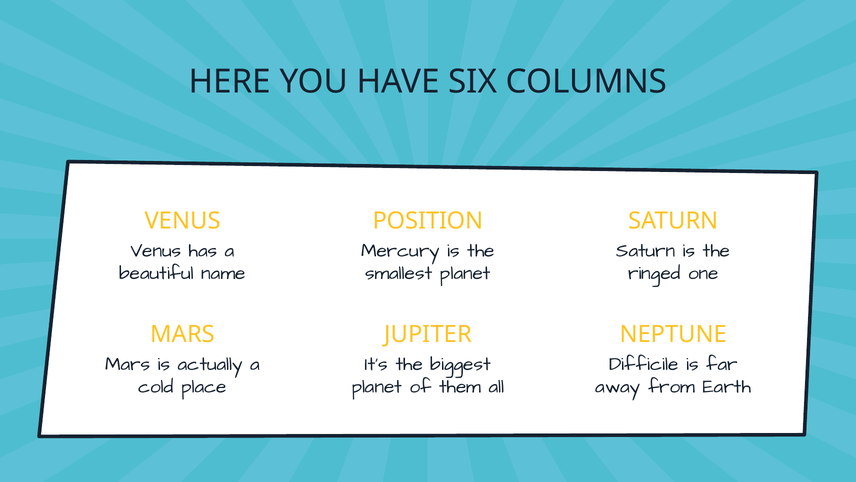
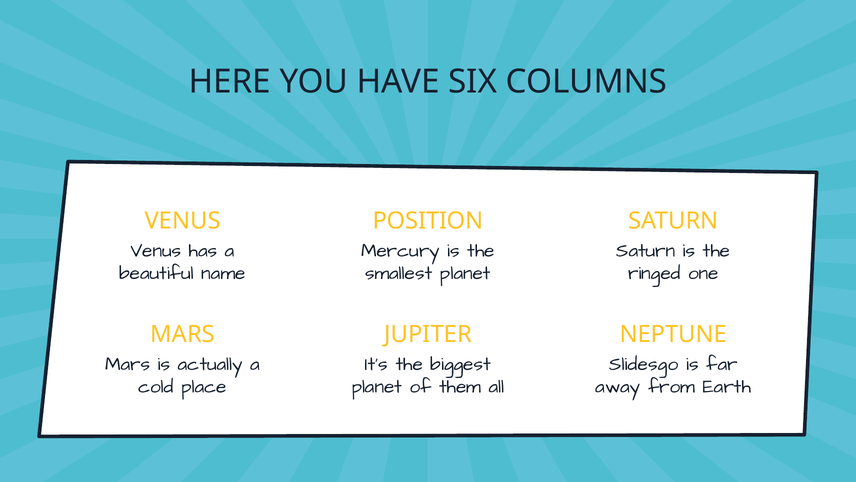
Difficile: Difficile -> Slidesgo
